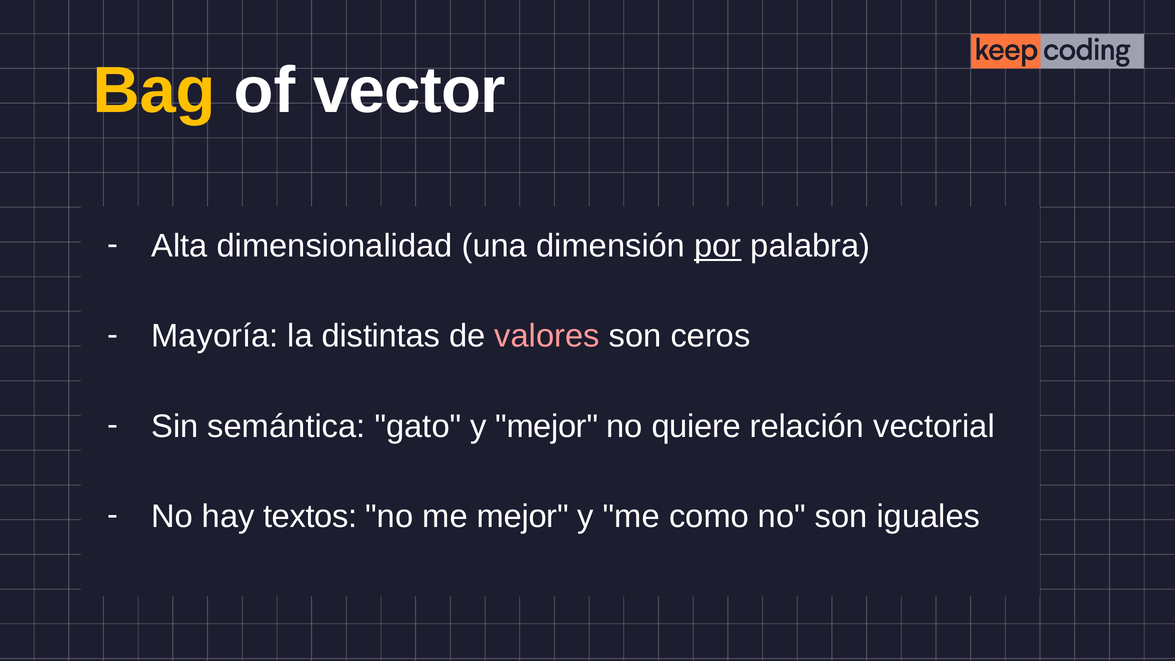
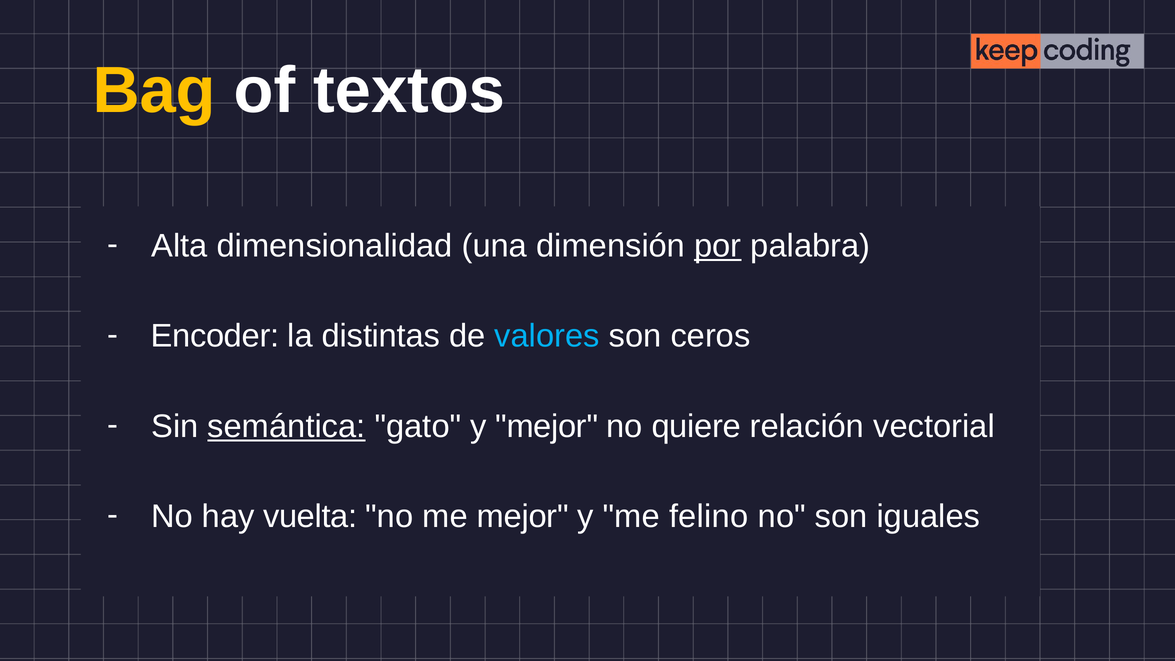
vector: vector -> textos
Mayoría: Mayoría -> Encoder
valores colour: pink -> light blue
semántica underline: none -> present
textos: textos -> vuelta
como: como -> felino
